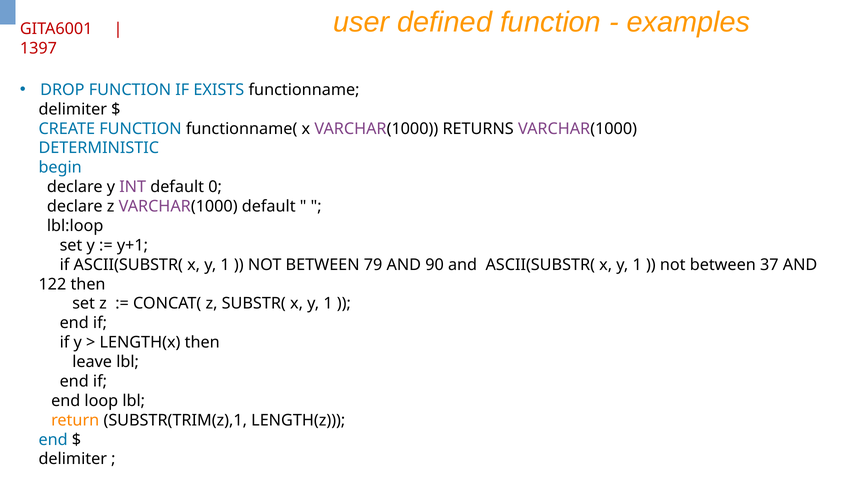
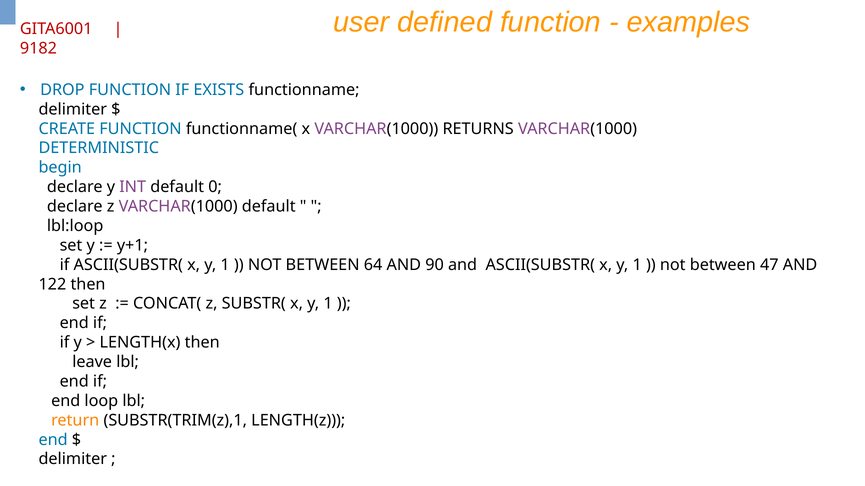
1397: 1397 -> 9182
79: 79 -> 64
37: 37 -> 47
